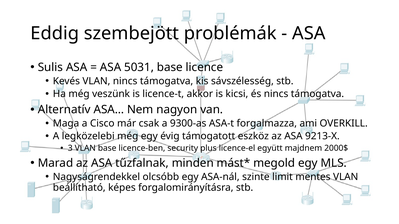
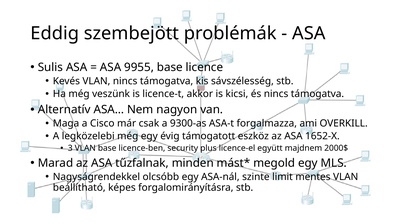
5031: 5031 -> 9955
9213-X: 9213-X -> 1652-X
